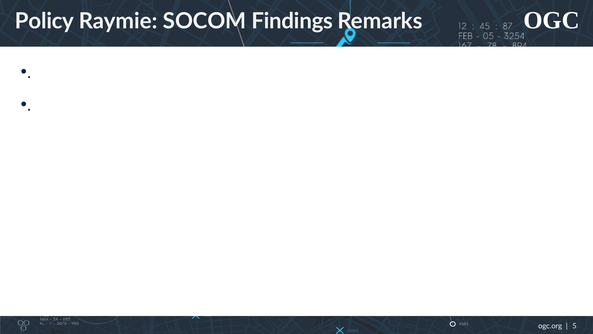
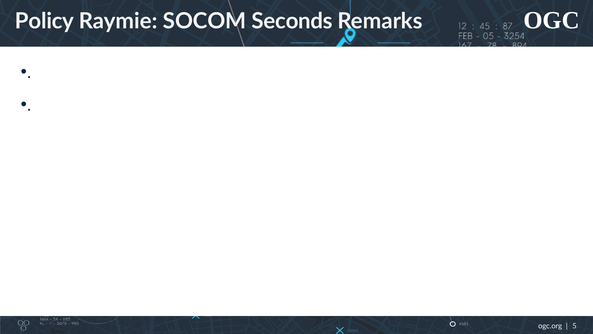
Findings: Findings -> Seconds
